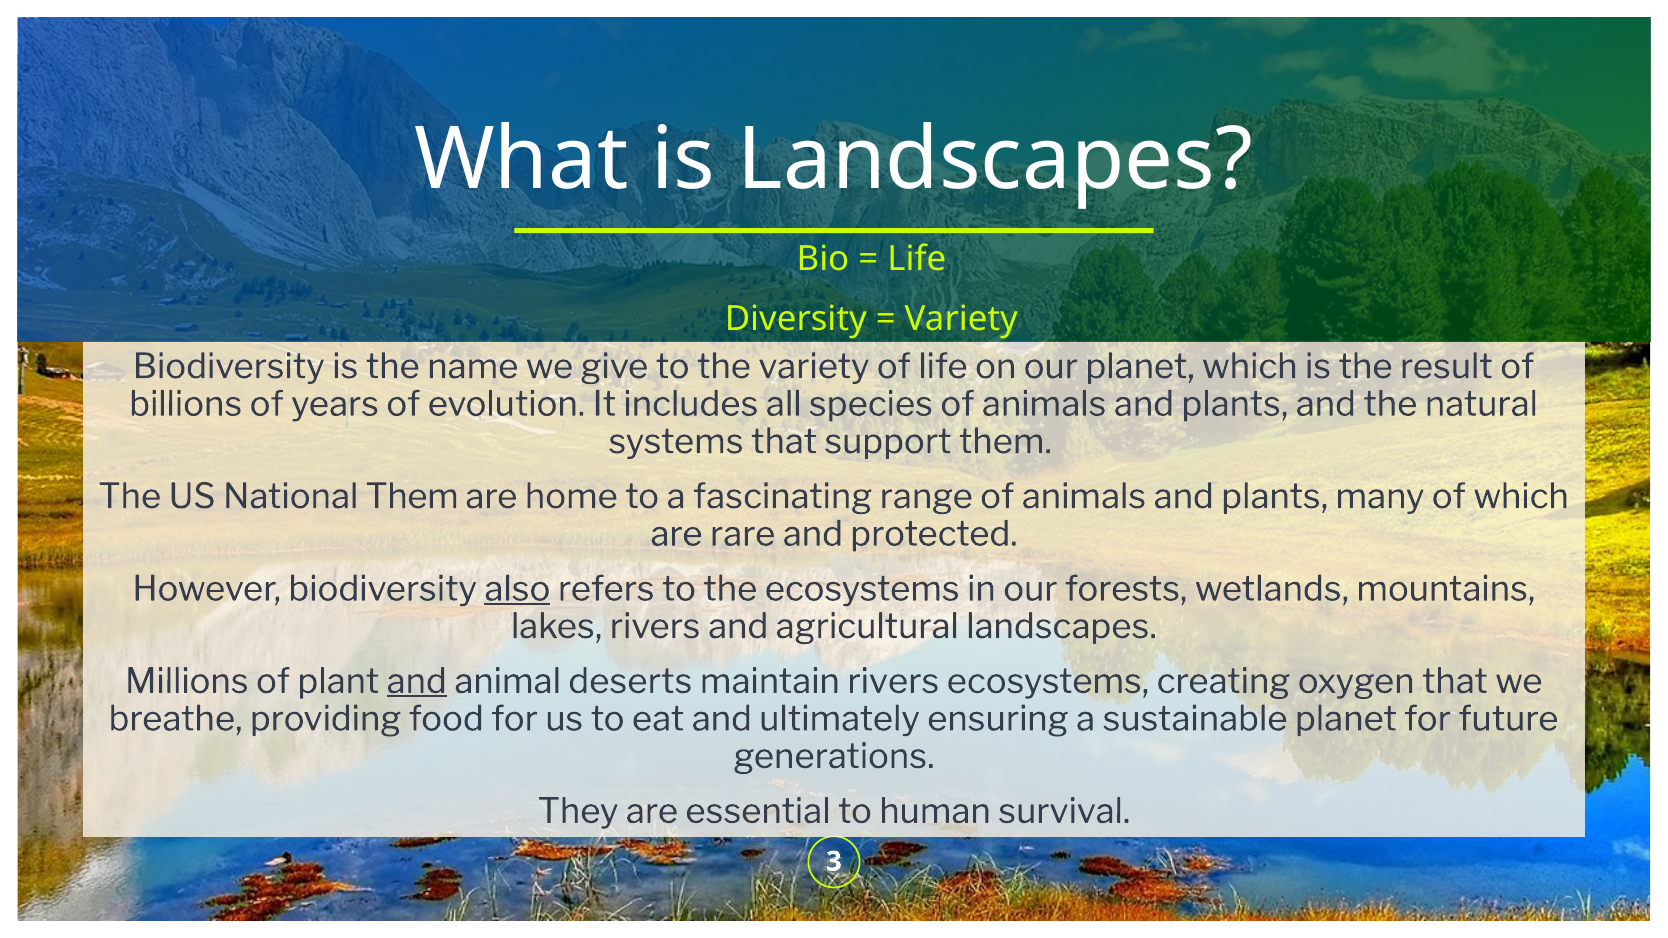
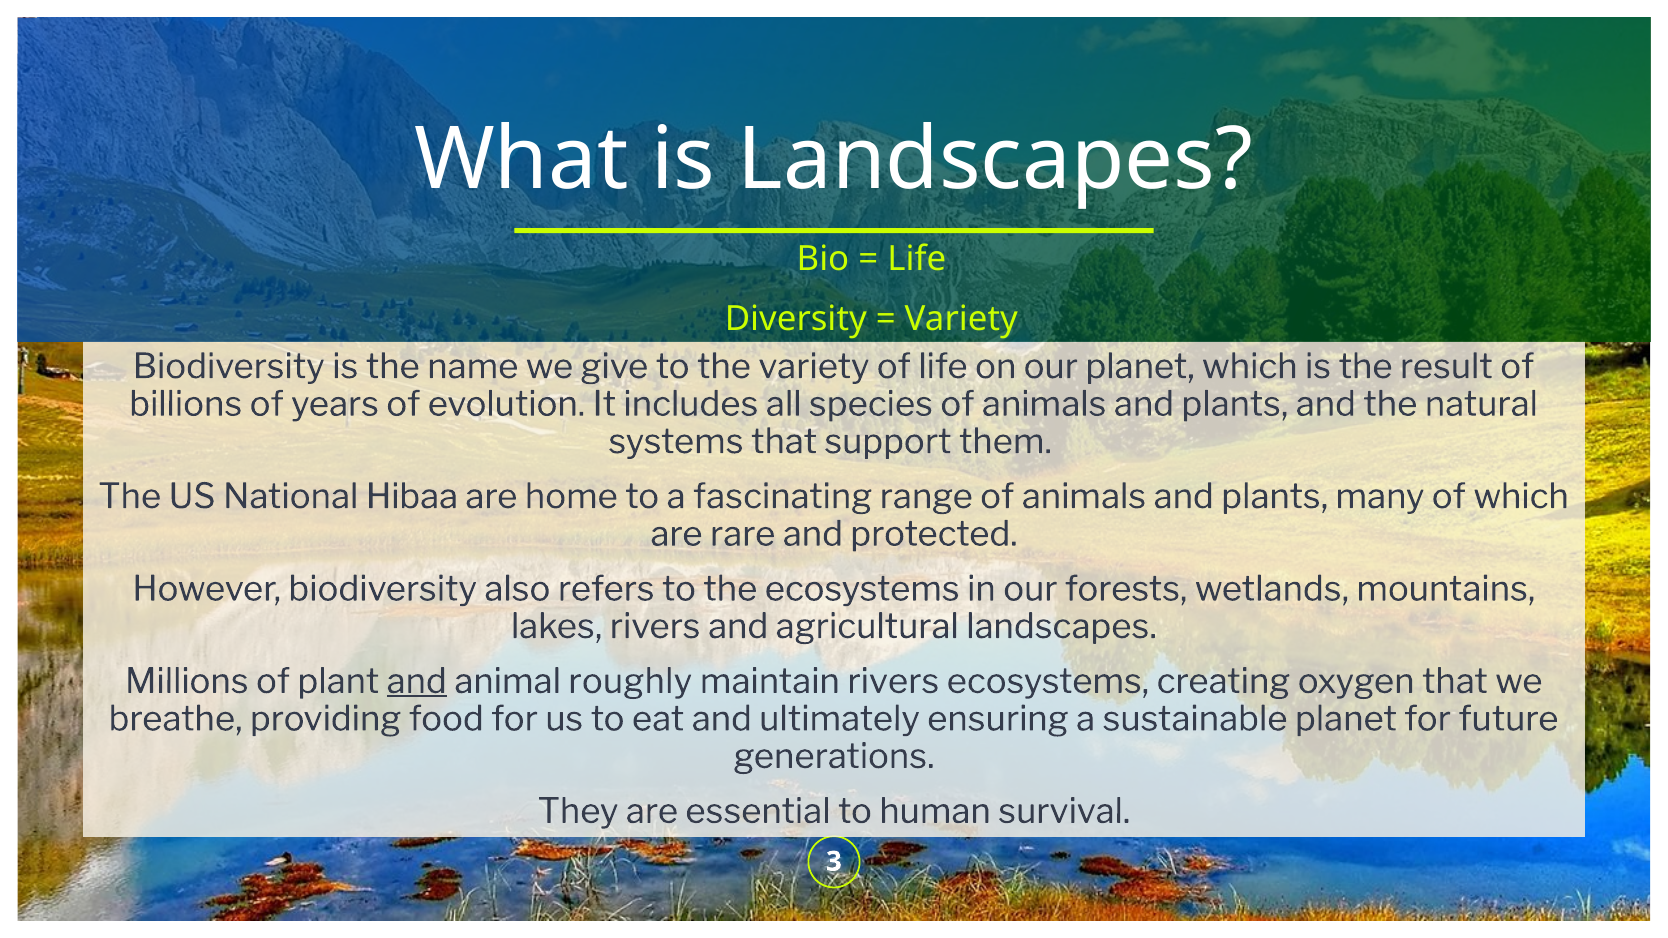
National Them: Them -> Hibaa
also underline: present -> none
deserts: deserts -> roughly
